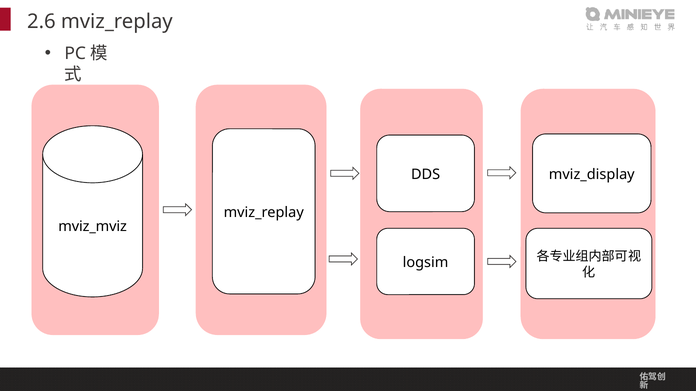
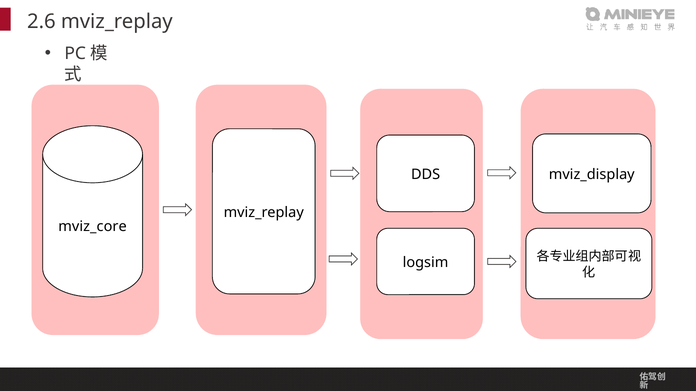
mviz_mviz: mviz_mviz -> mviz_core
